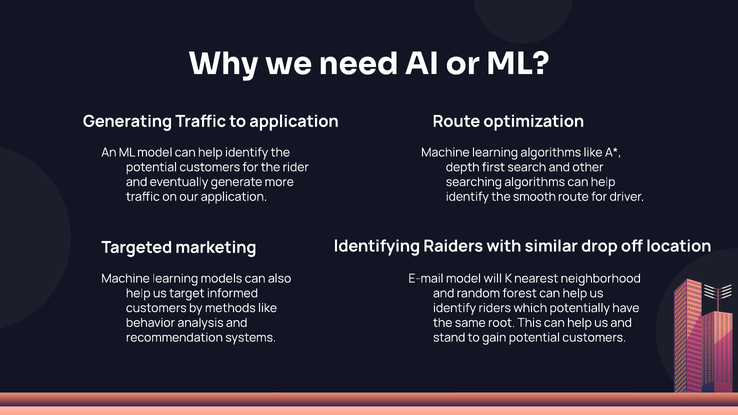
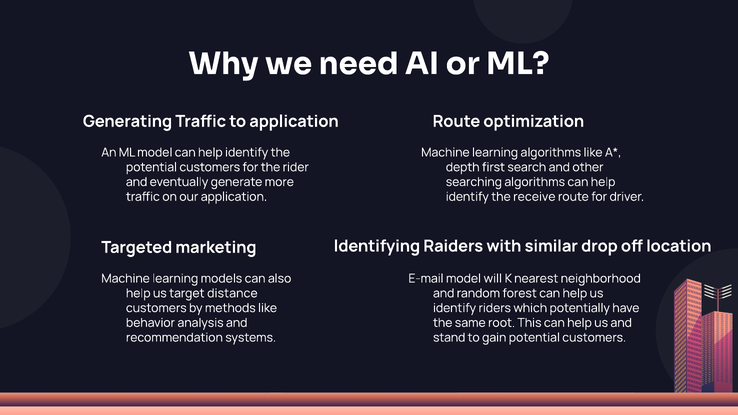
smooth: smooth -> receive
informed: informed -> distance
